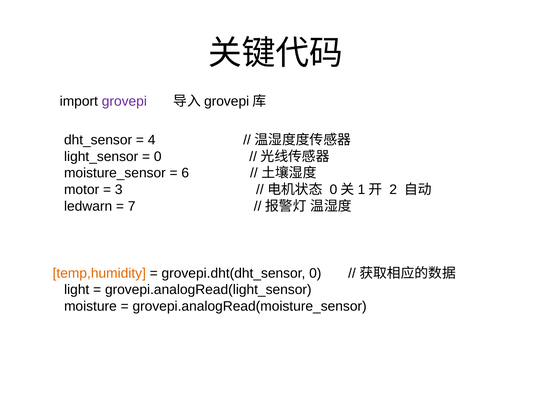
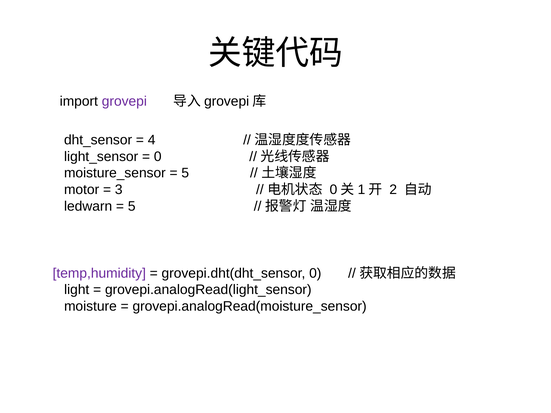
6 at (185, 173): 6 -> 5
7 at (132, 206): 7 -> 5
temp,humidity colour: orange -> purple
